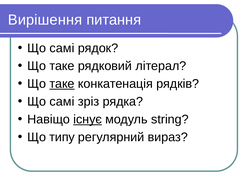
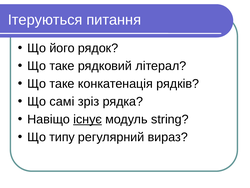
Вирішення: Вирішення -> Ітеруються
самі at (62, 48): самі -> його
таке at (62, 84) underline: present -> none
